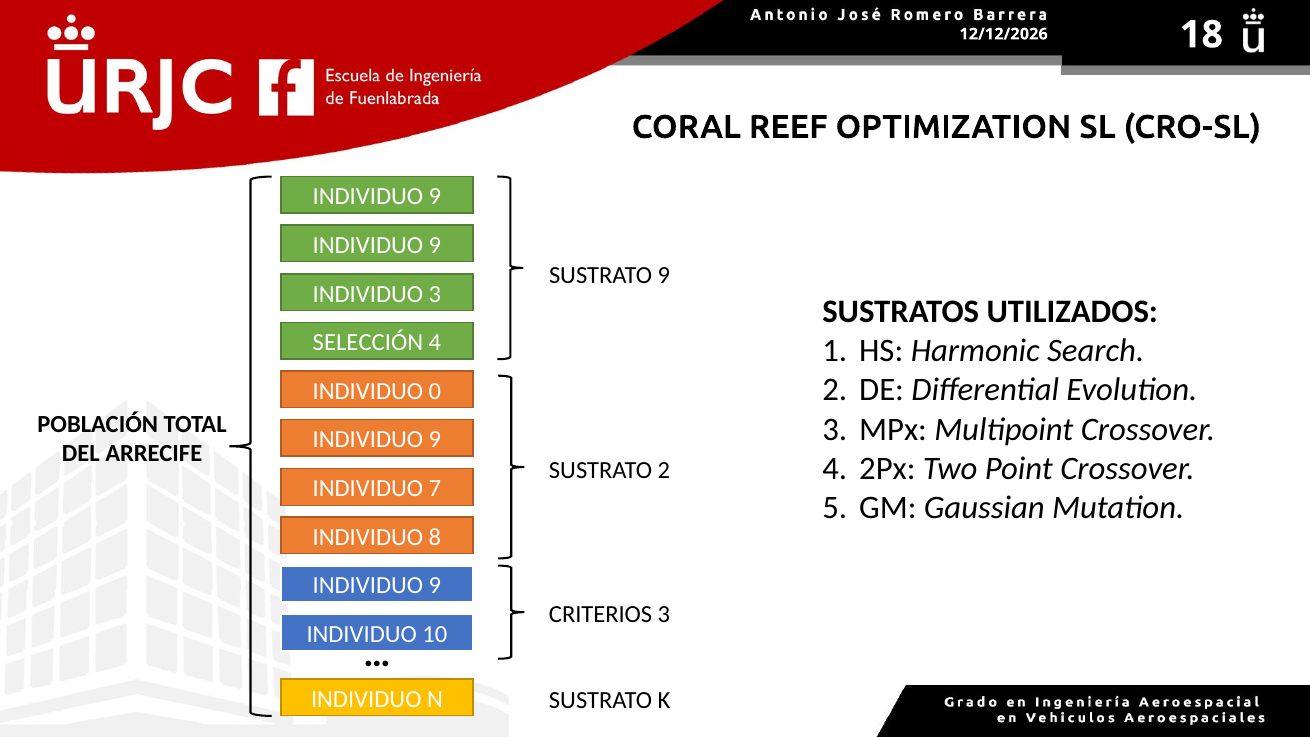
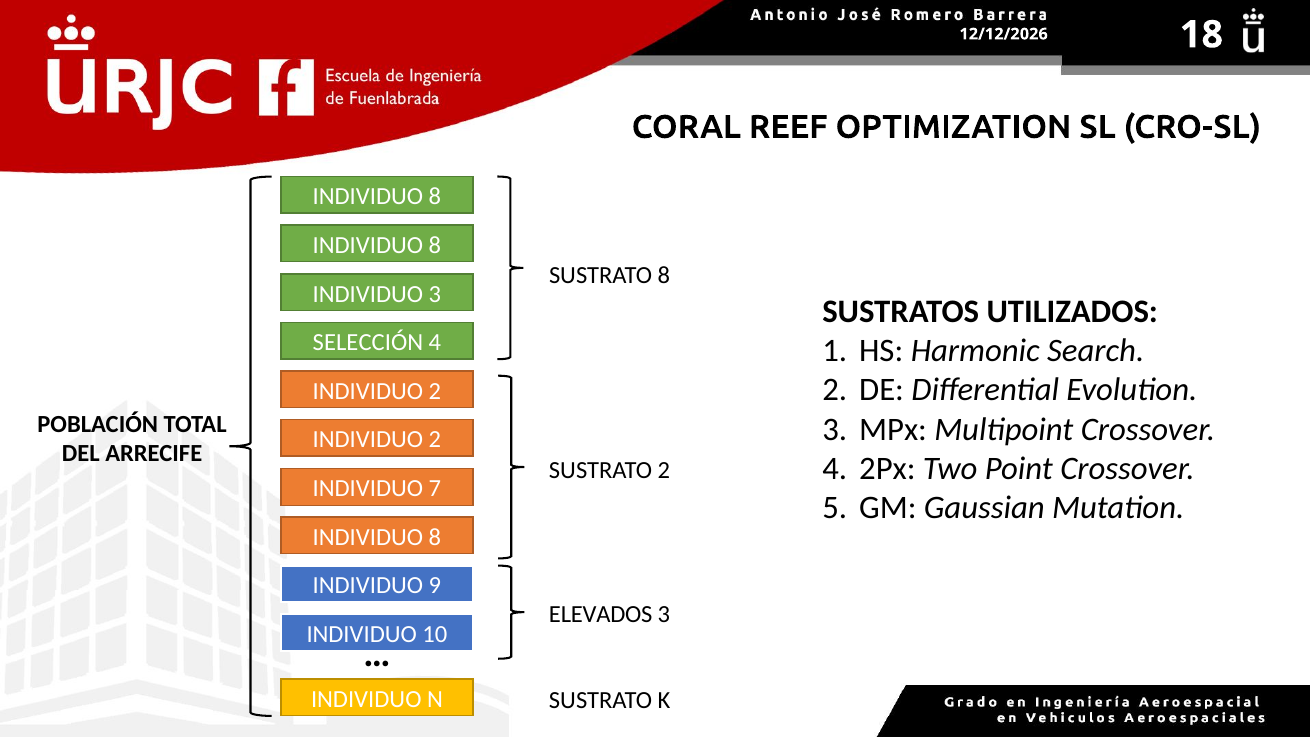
9 at (435, 197): 9 -> 8
9 at (435, 245): 9 -> 8
SUSTRATO 9: 9 -> 8
0 at (435, 391): 0 -> 2
9 at (435, 439): 9 -> 2
CRITERIOS: CRITERIOS -> ELEVADOS
